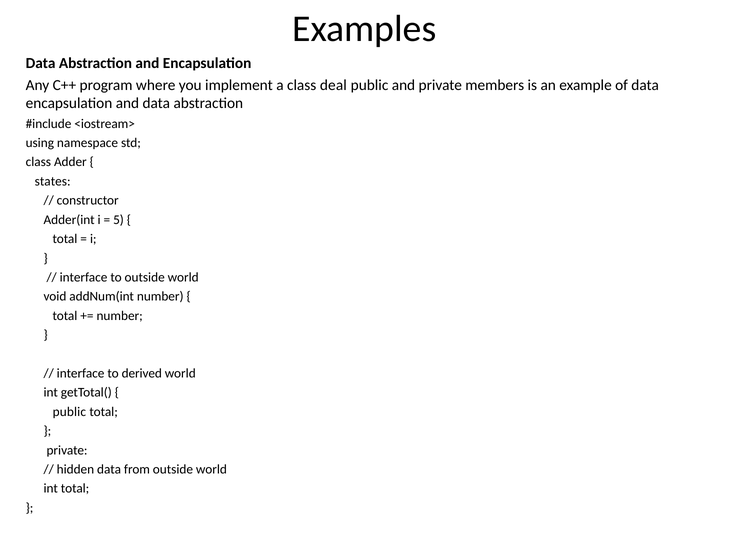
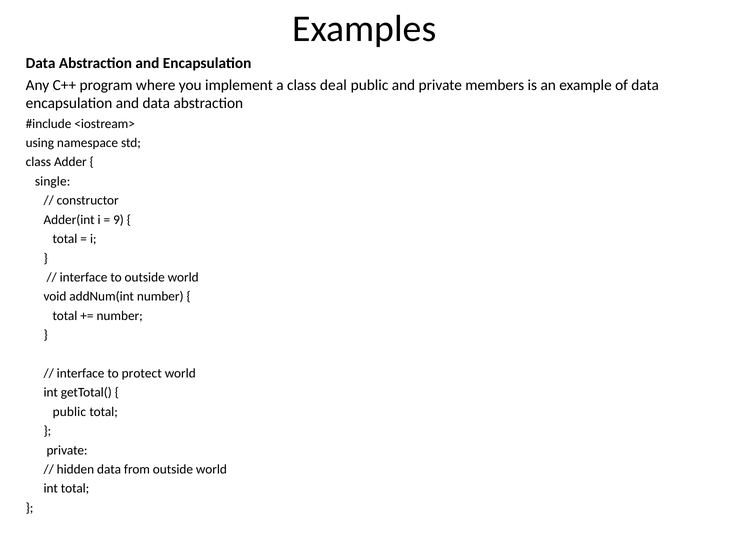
states: states -> single
5: 5 -> 9
derived: derived -> protect
